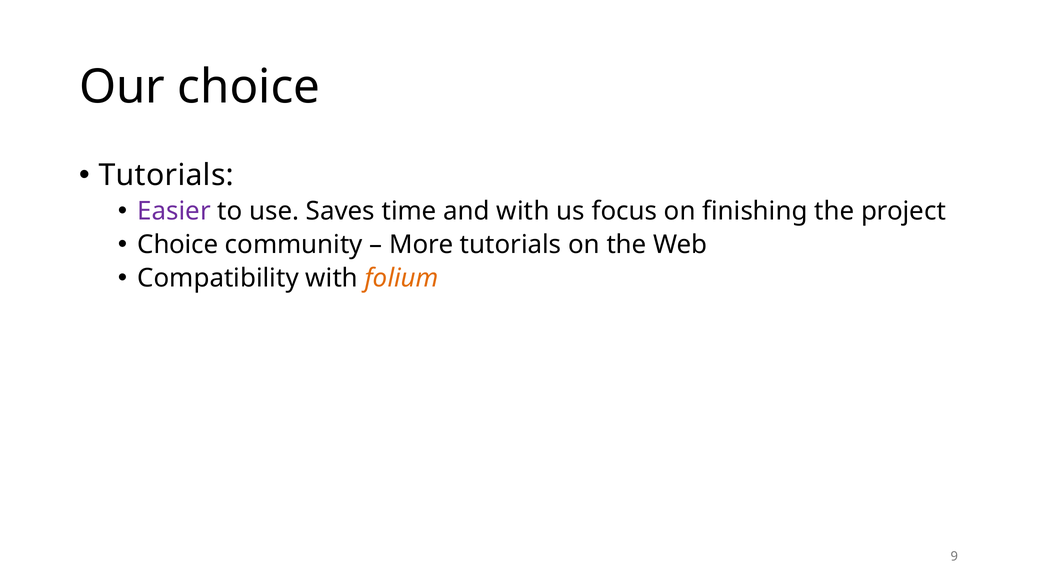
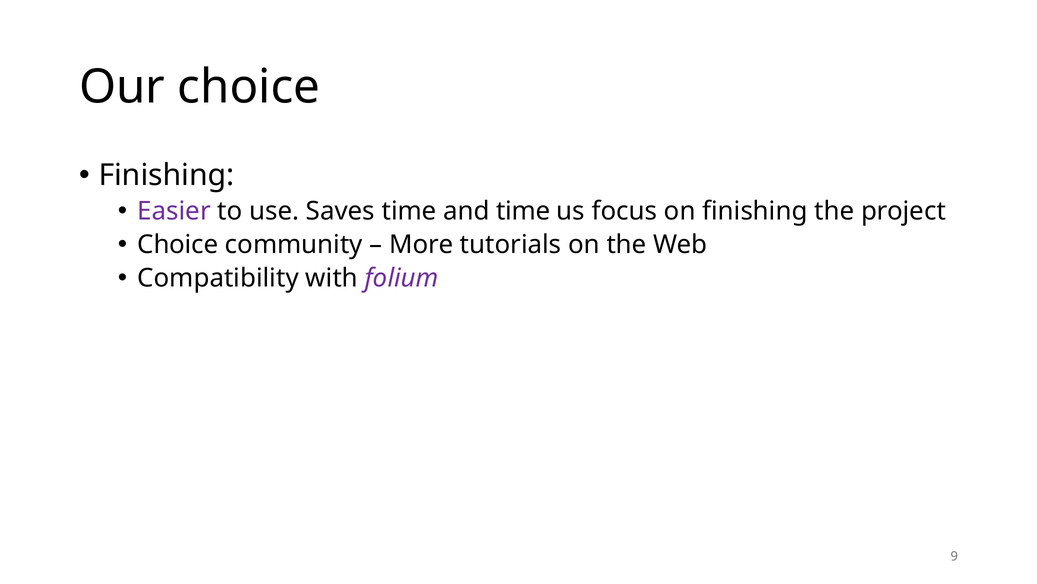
Tutorials at (166, 175): Tutorials -> Finishing
and with: with -> time
folium colour: orange -> purple
